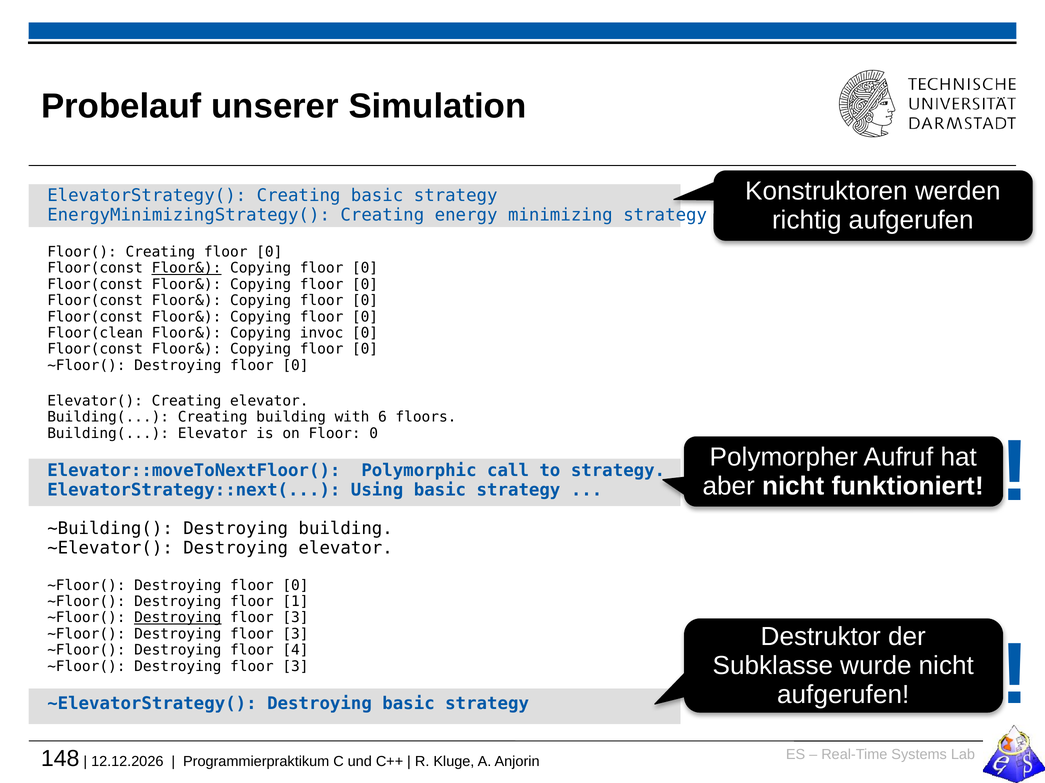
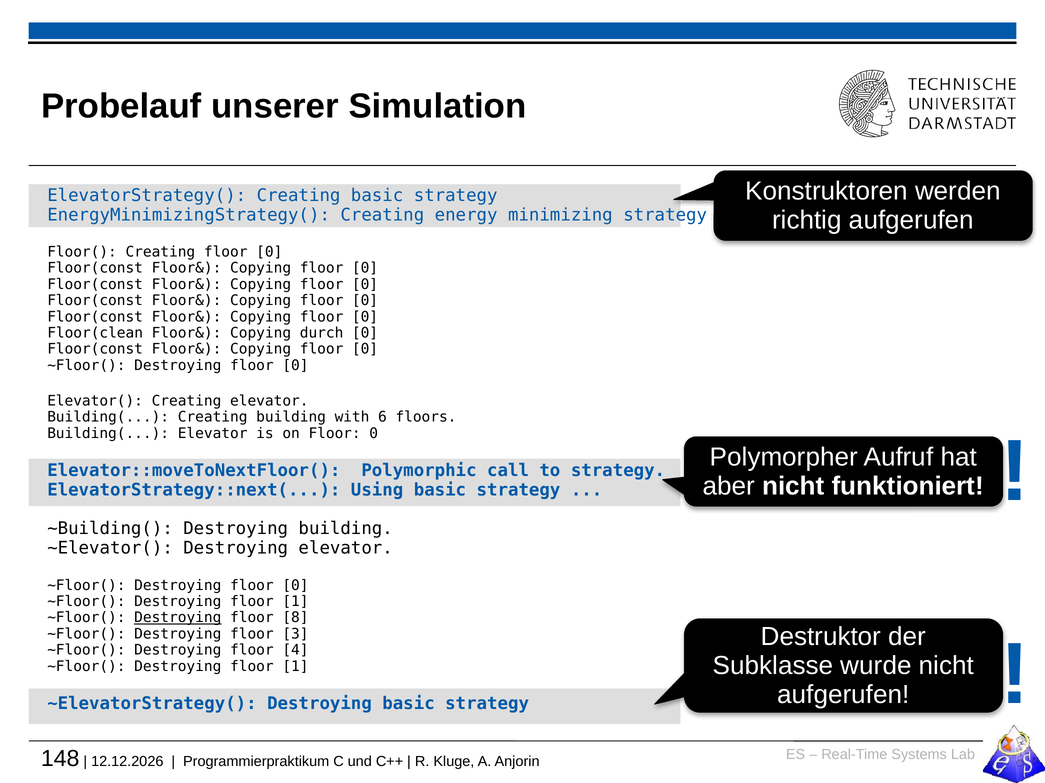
Floor& at (187, 268) underline: present -> none
invoc: invoc -> durch
3 at (295, 618): 3 -> 8
3 at (295, 667): 3 -> 1
